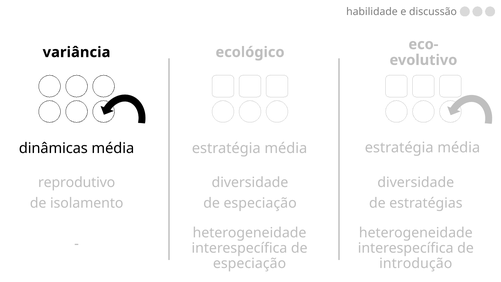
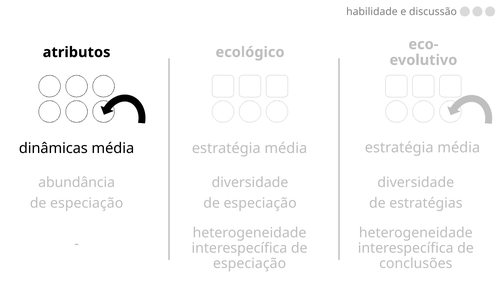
variância: variância -> atributos
reprodutivo: reprodutivo -> abundância
isolamento at (87, 203): isolamento -> especiação
introdução: introdução -> conclusões
